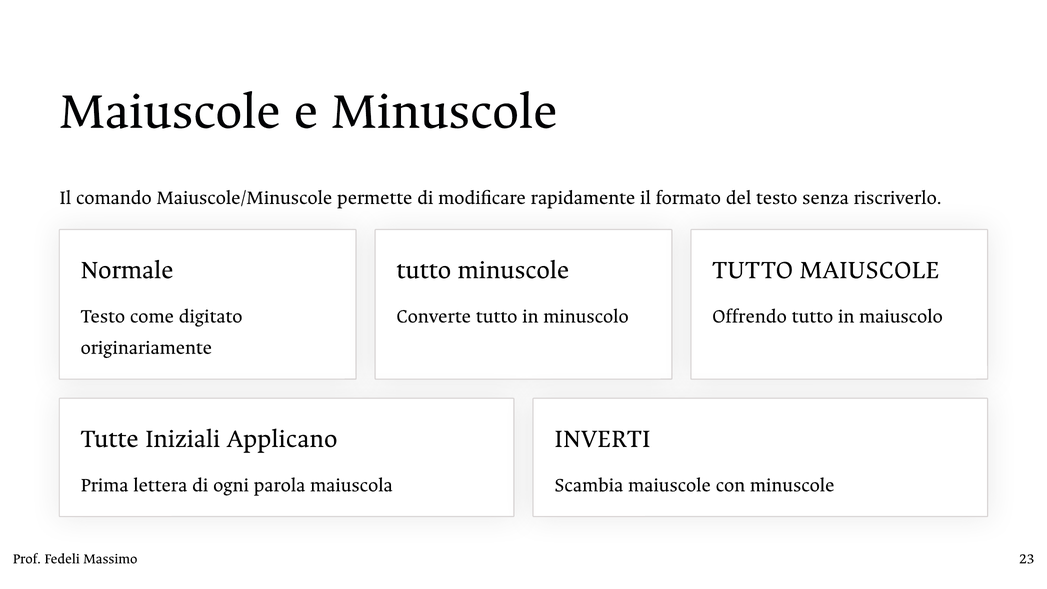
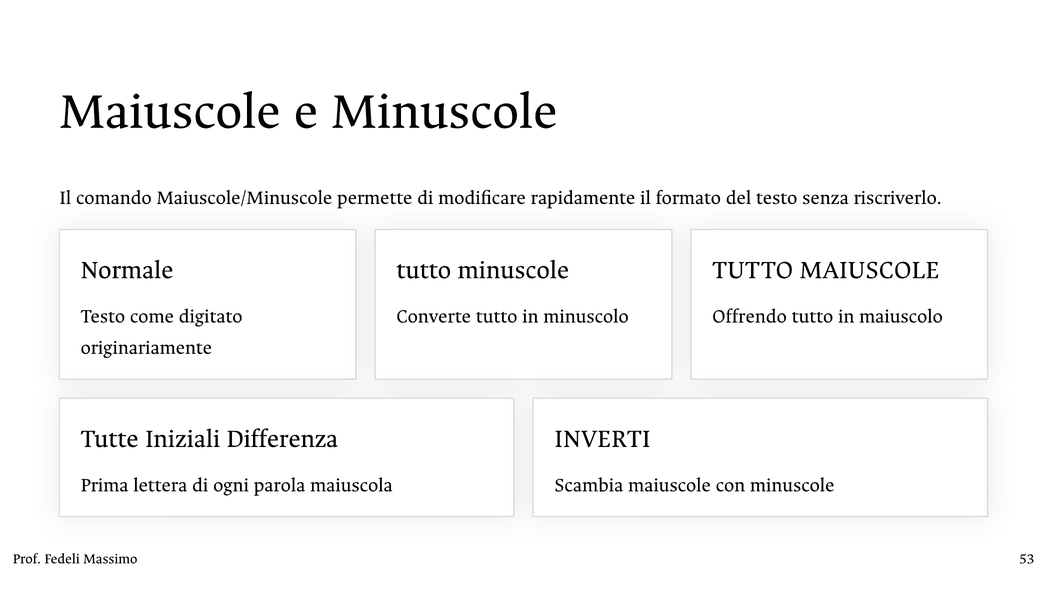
Applicano: Applicano -> Differenza
23: 23 -> 53
